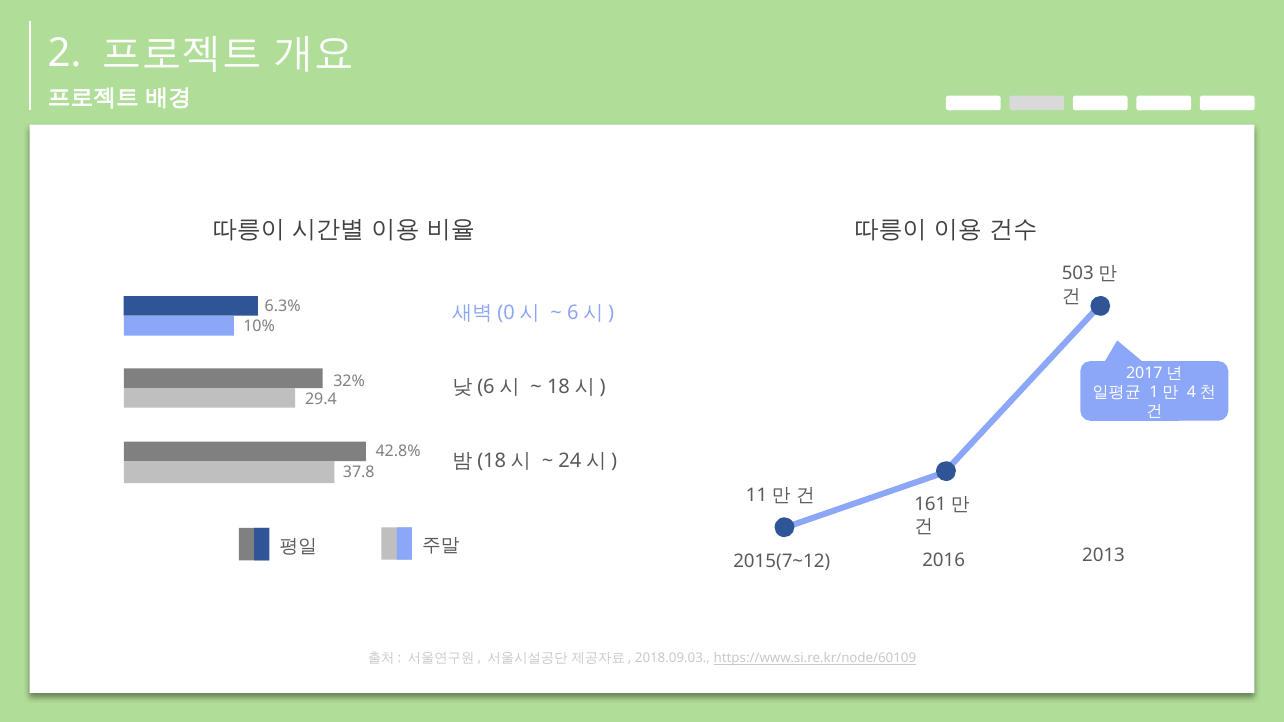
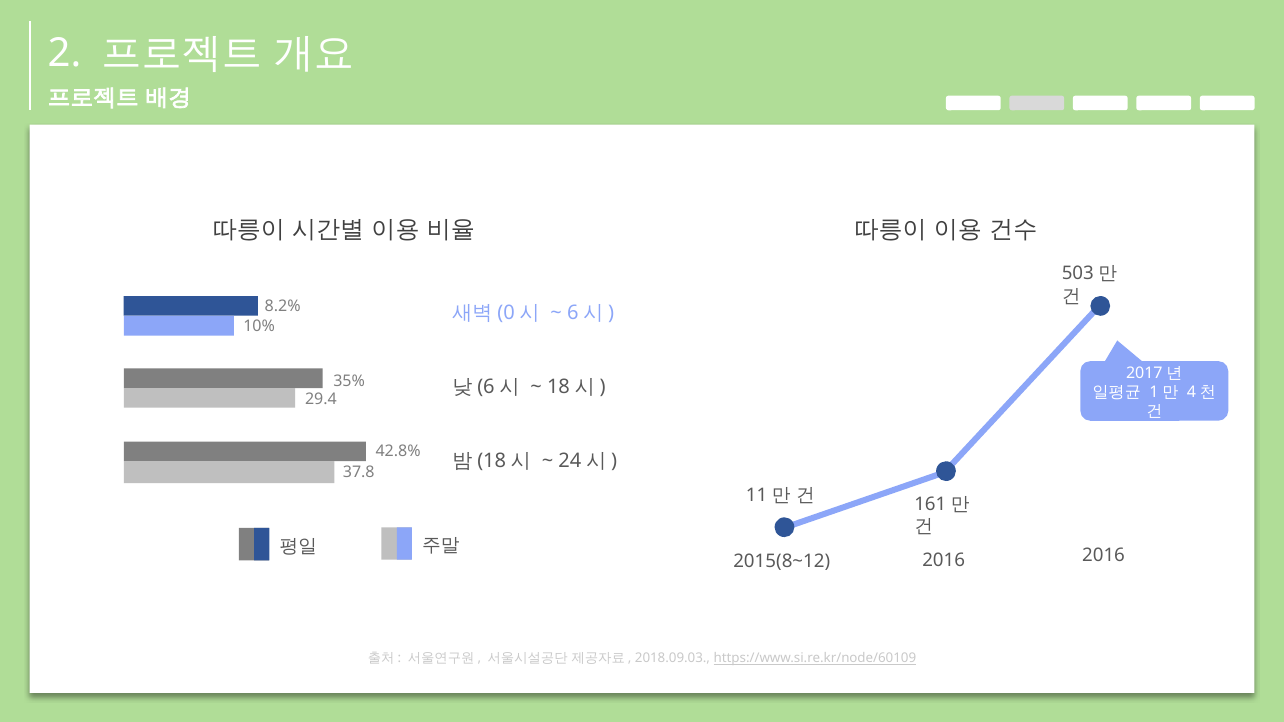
6.3%: 6.3% -> 8.2%
32%: 32% -> 35%
2015(7~12: 2015(7~12 -> 2015(8~12
2016 2013: 2013 -> 2016
